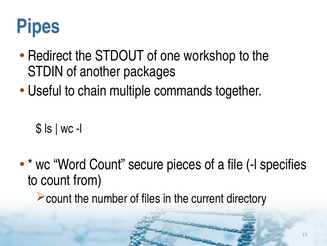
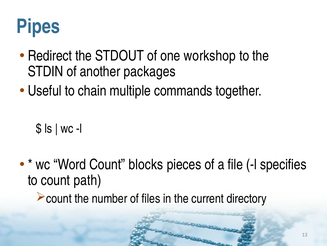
secure: secure -> blocks
from: from -> path
